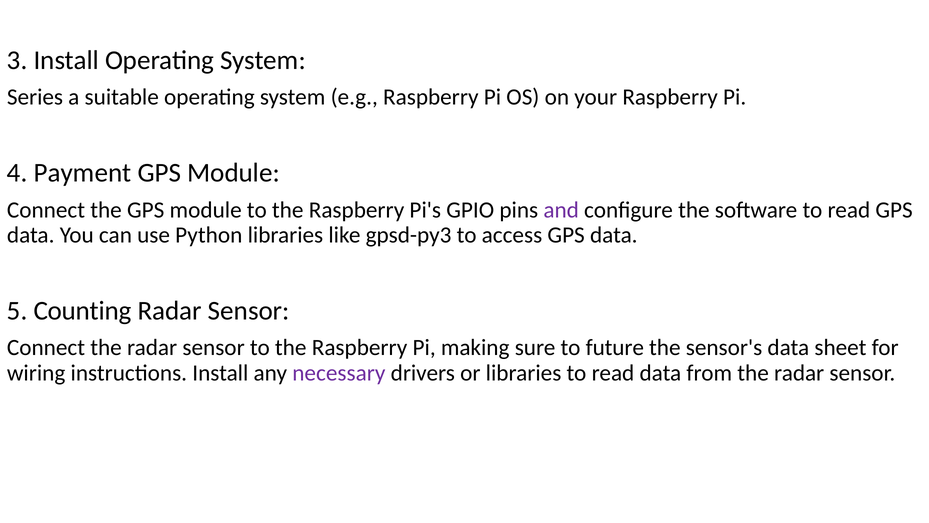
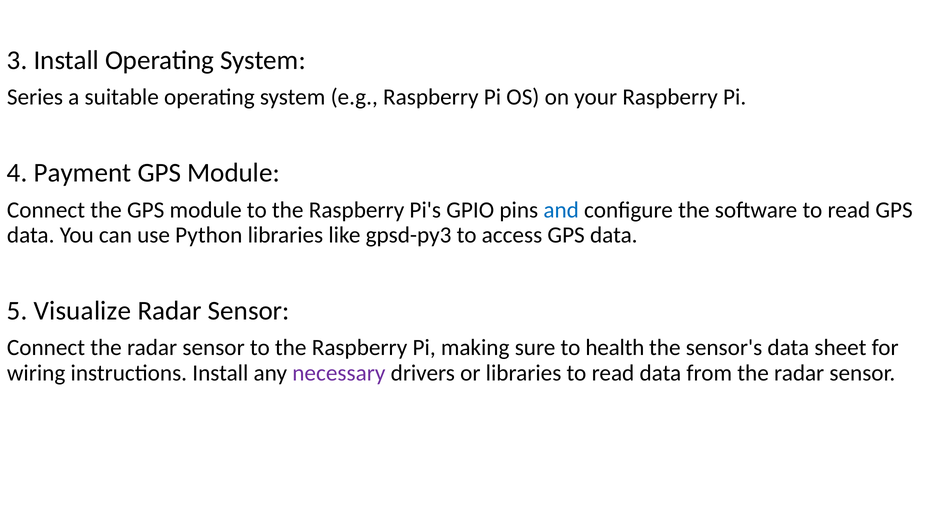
and colour: purple -> blue
Counting: Counting -> Visualize
future: future -> health
